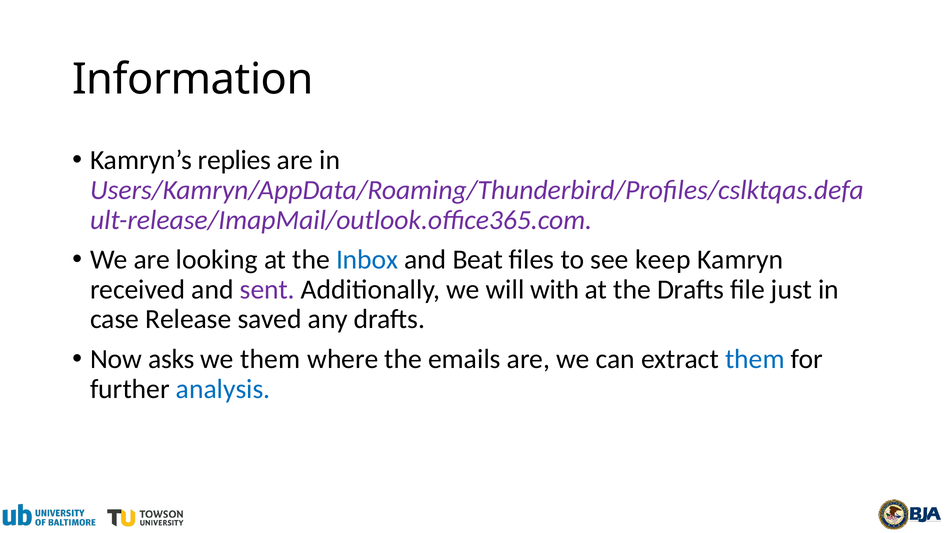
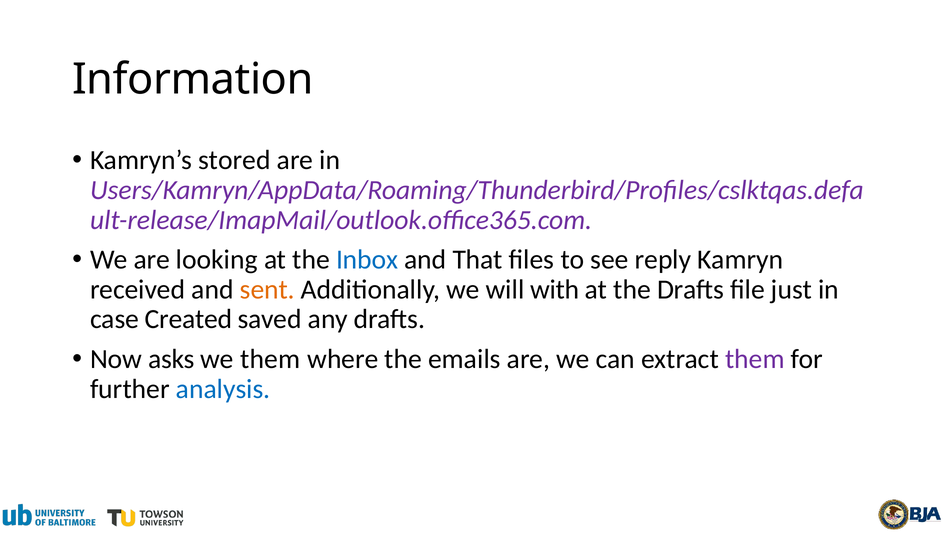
replies: replies -> stored
Beat: Beat -> That
keep: keep -> reply
sent colour: purple -> orange
Release: Release -> Created
them at (755, 359) colour: blue -> purple
